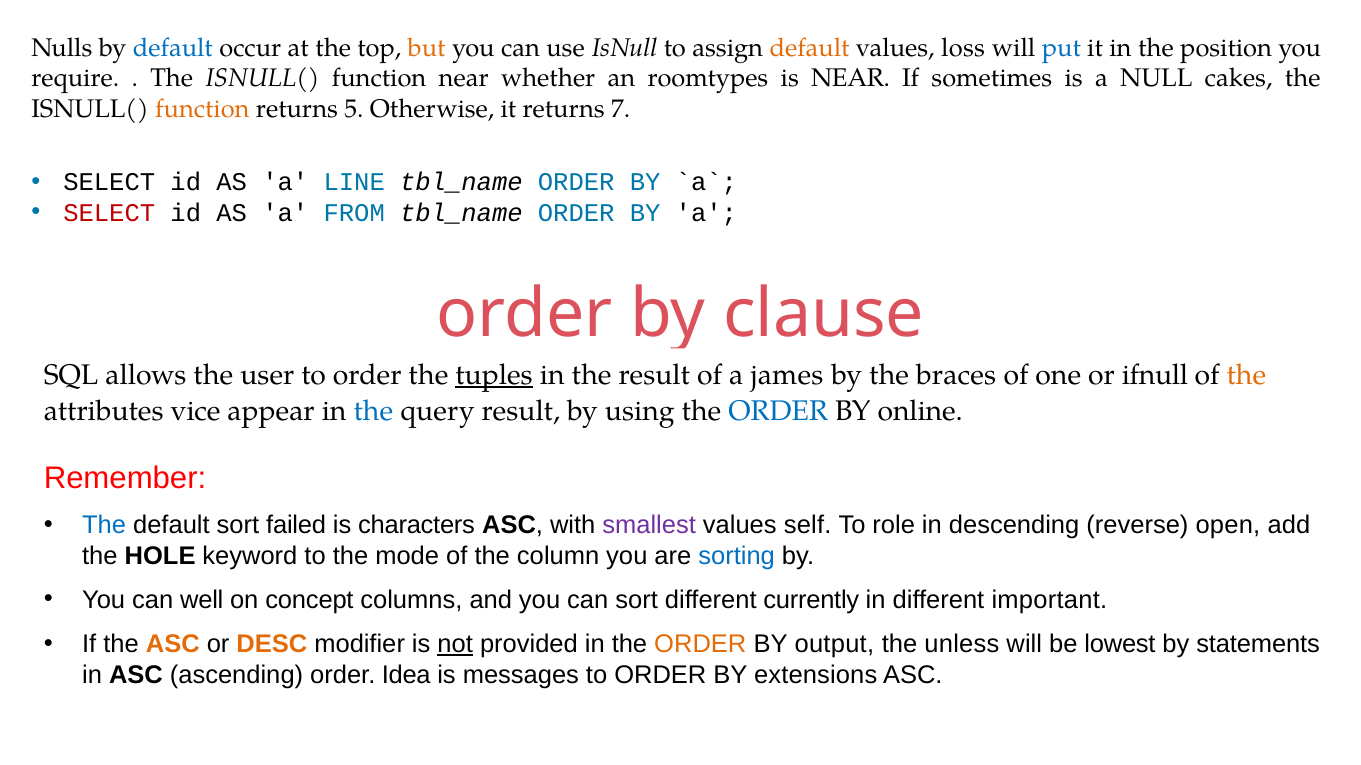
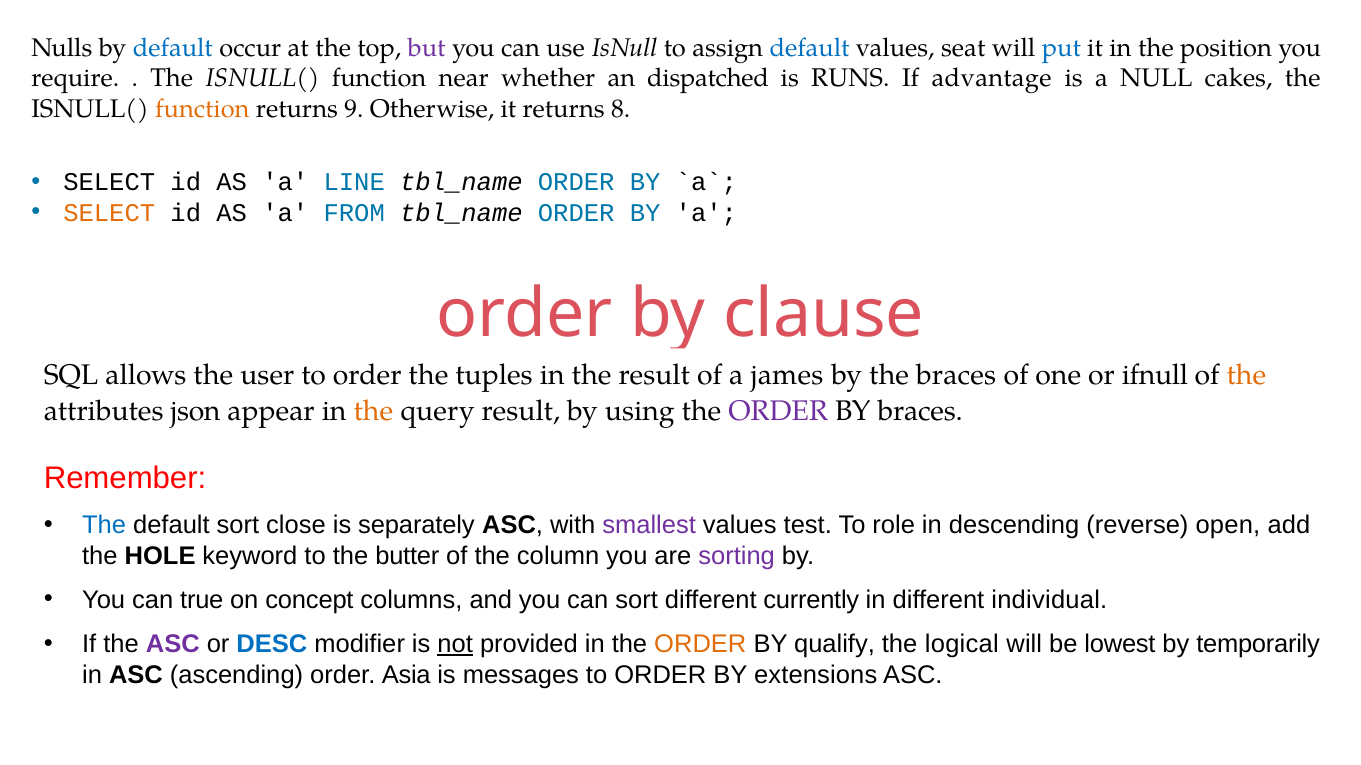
but colour: orange -> purple
default at (809, 48) colour: orange -> blue
loss: loss -> seat
roomtypes: roomtypes -> dispatched
is NEAR: NEAR -> RUNS
sometimes: sometimes -> advantage
5: 5 -> 9
7: 7 -> 8
SELECT at (109, 213) colour: red -> orange
tuples underline: present -> none
vice: vice -> json
the at (373, 412) colour: blue -> orange
ORDER at (778, 412) colour: blue -> purple
BY online: online -> braces
failed: failed -> close
characters: characters -> separately
self: self -> test
mode: mode -> butter
sorting colour: blue -> purple
well: well -> true
important: important -> individual
ASC at (173, 644) colour: orange -> purple
DESC colour: orange -> blue
output: output -> qualify
unless: unless -> logical
statements: statements -> temporarily
Idea: Idea -> Asia
